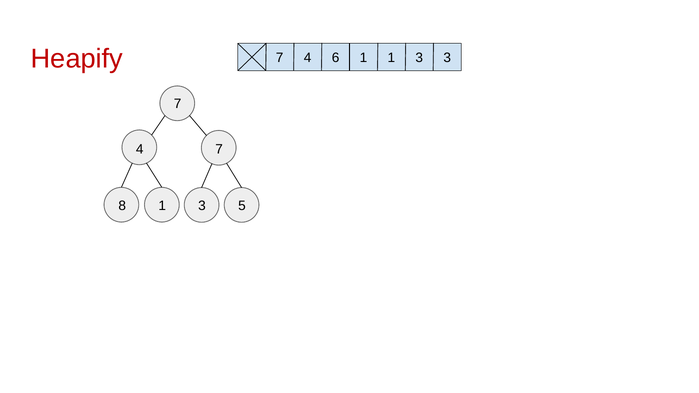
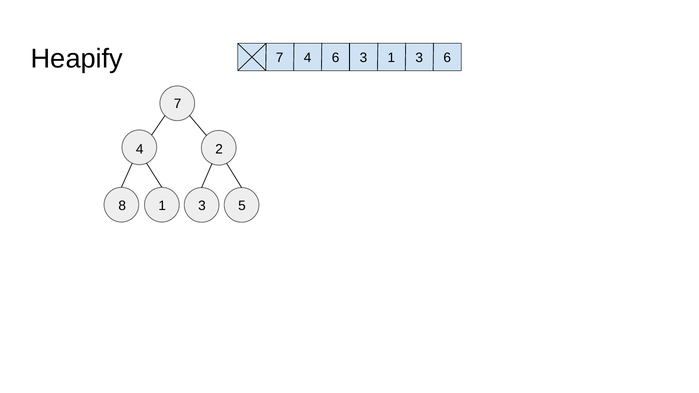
Heapify colour: red -> black
6 1: 1 -> 3
3 3: 3 -> 6
4 7: 7 -> 2
